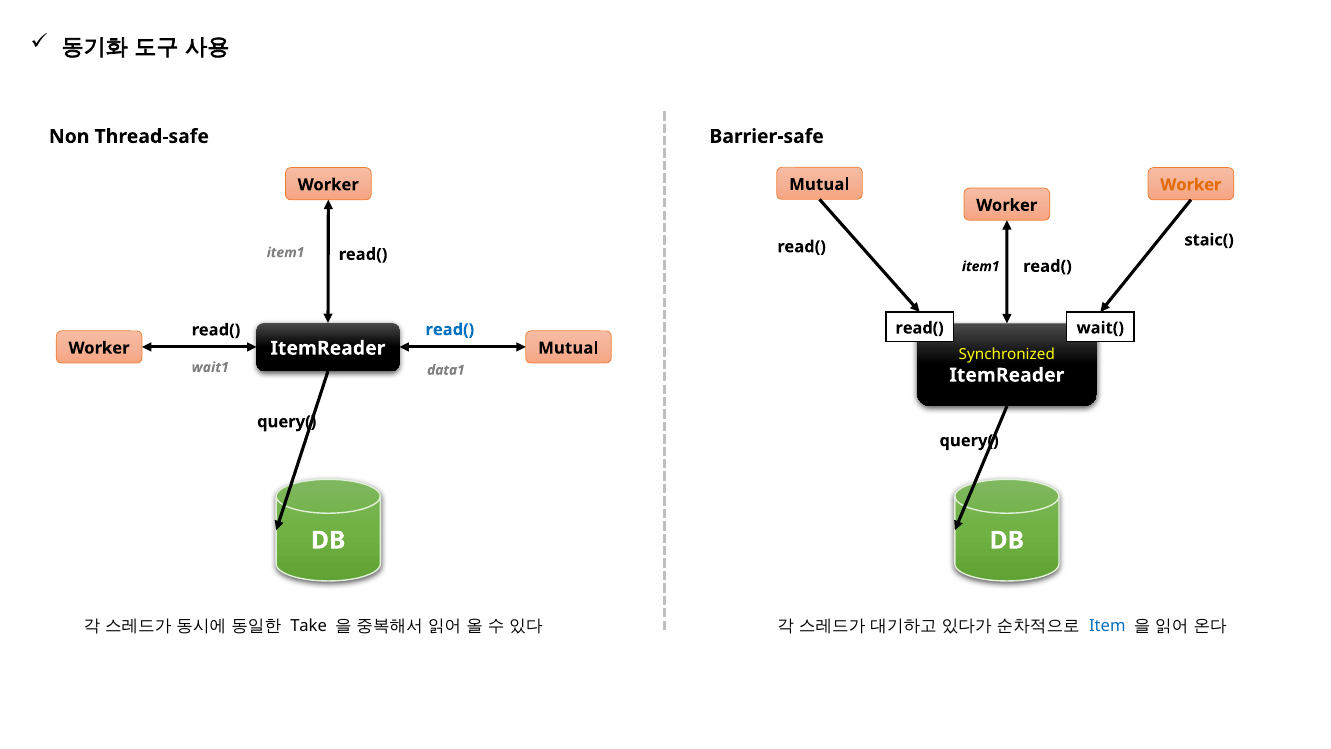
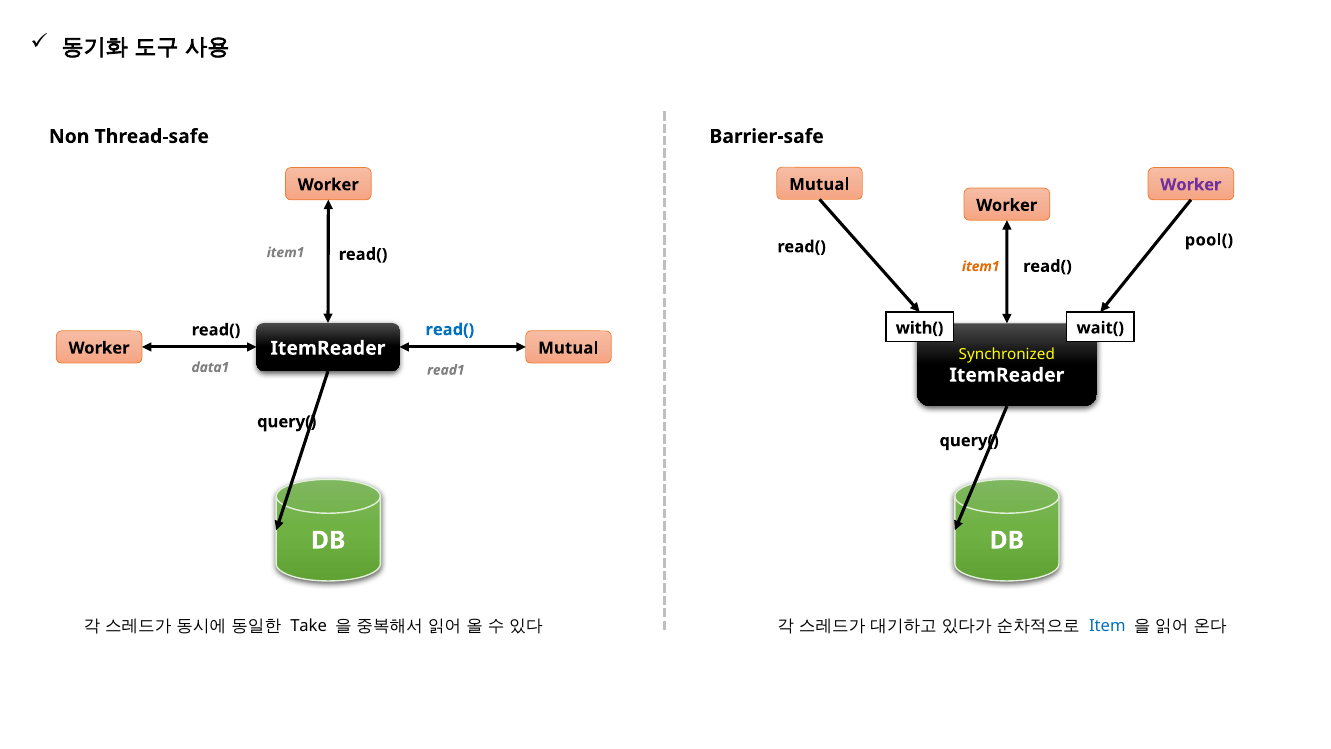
Worker at (1191, 185) colour: orange -> purple
staic(: staic( -> pool(
item1 at (981, 266) colour: black -> orange
read( at (920, 328): read( -> with(
wait1: wait1 -> data1
data1: data1 -> read1
